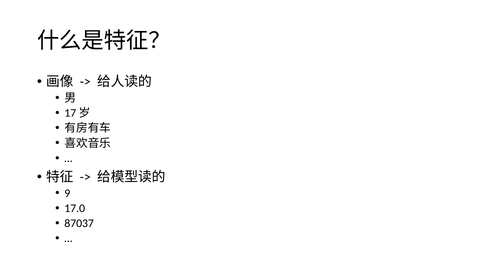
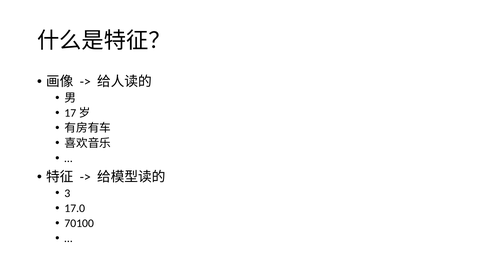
9: 9 -> 3
87037: 87037 -> 70100
